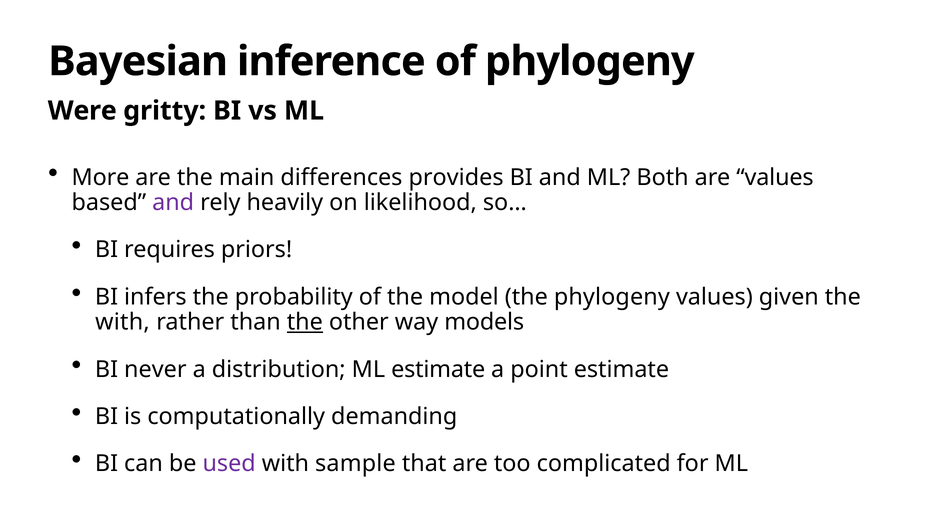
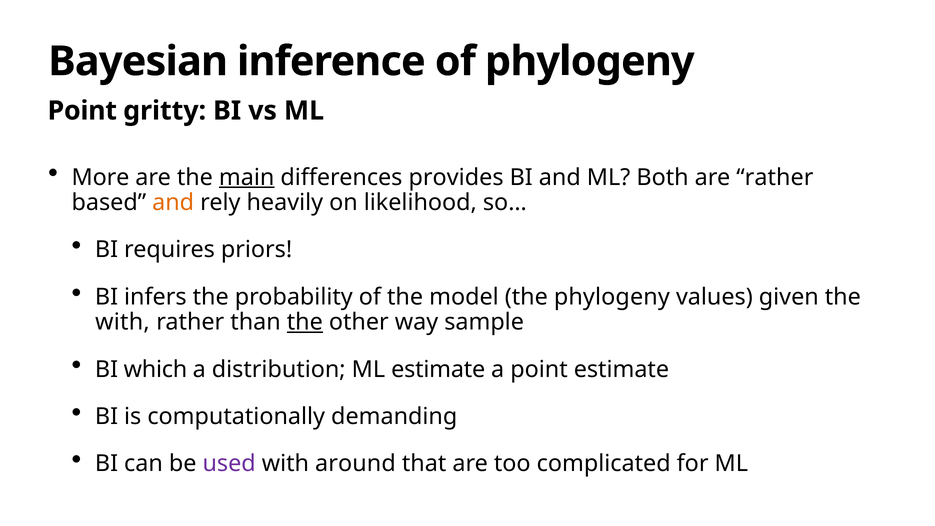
Were at (82, 111): Were -> Point
main underline: none -> present
are values: values -> rather
and at (173, 203) colour: purple -> orange
models: models -> sample
never: never -> which
sample: sample -> around
